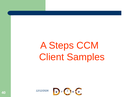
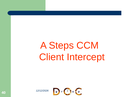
Samples: Samples -> Intercept
